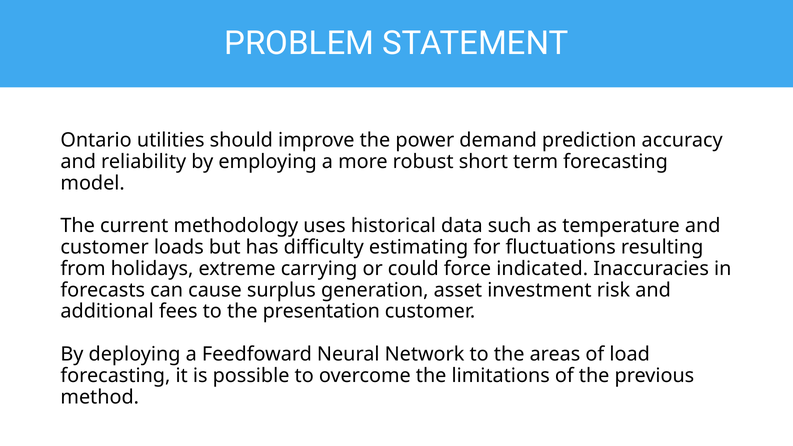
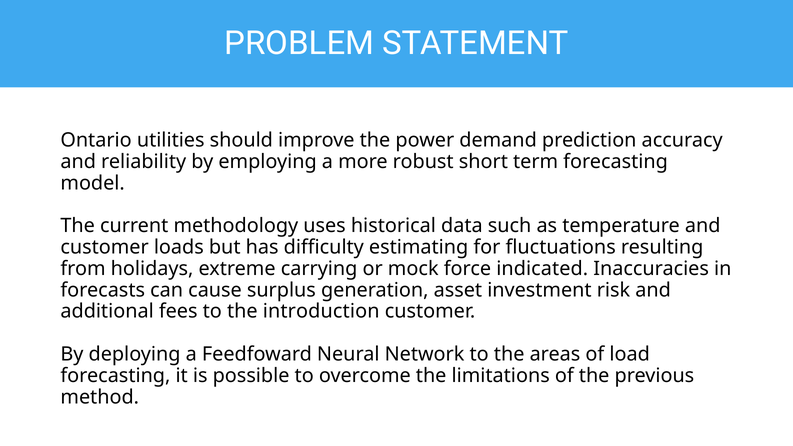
could: could -> mock
presentation: presentation -> introduction
